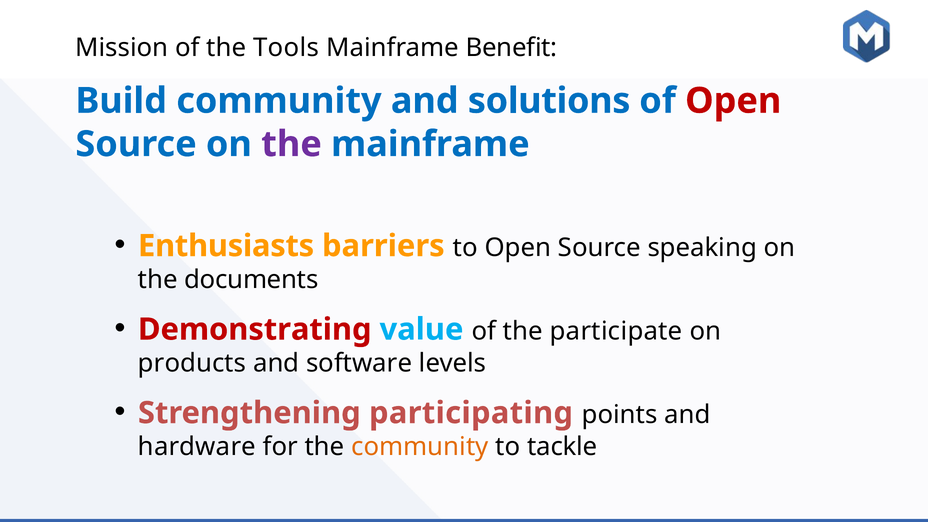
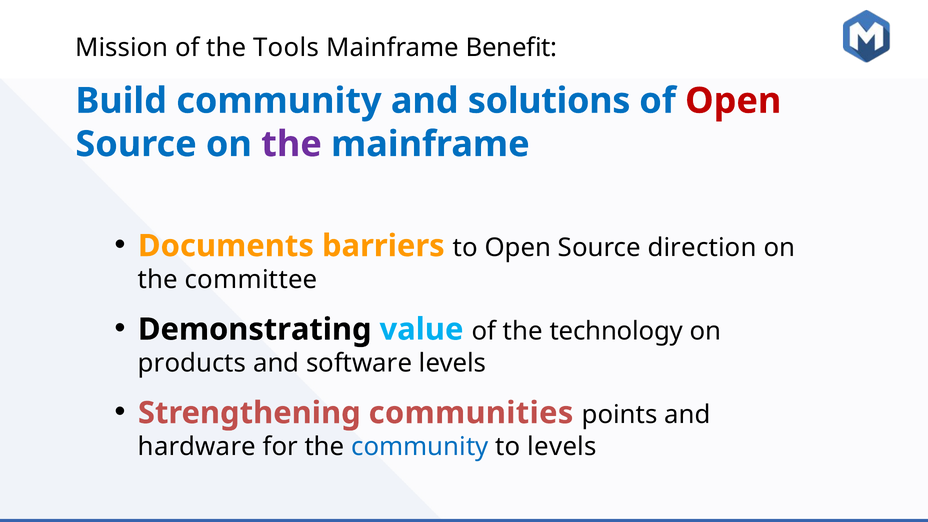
Enthusiasts: Enthusiasts -> Documents
speaking: speaking -> direction
documents: documents -> committee
Demonstrating colour: red -> black
participate: participate -> technology
participating: participating -> communities
community at (420, 447) colour: orange -> blue
to tackle: tackle -> levels
